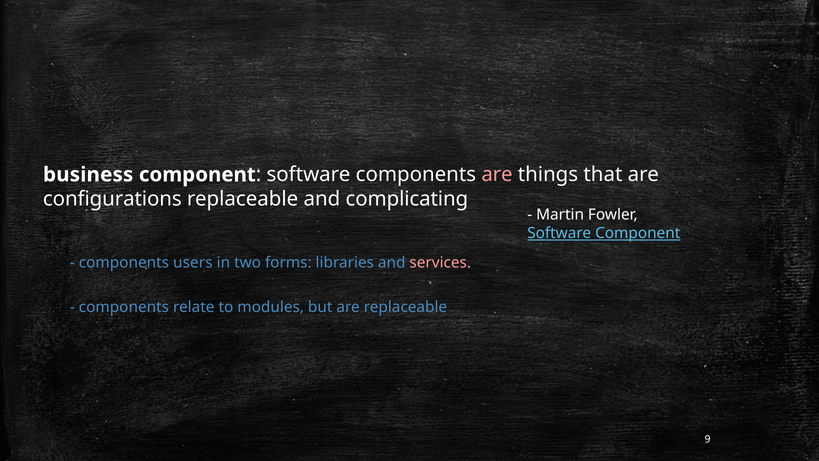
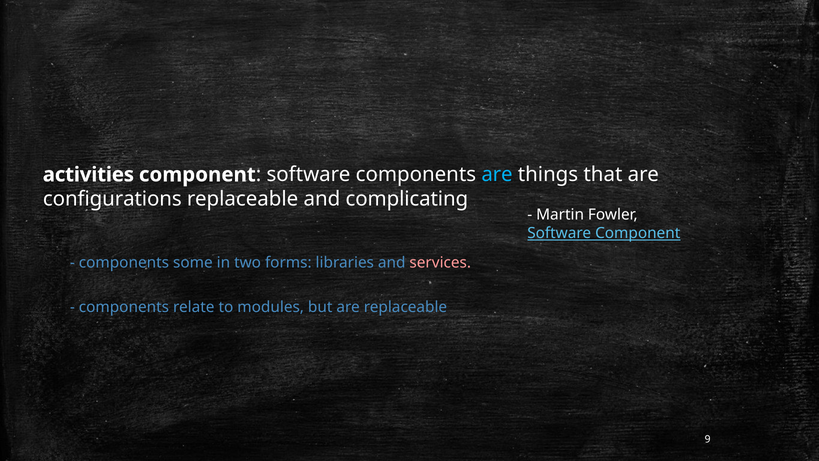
business: business -> activities
are at (497, 175) colour: pink -> light blue
users: users -> some
